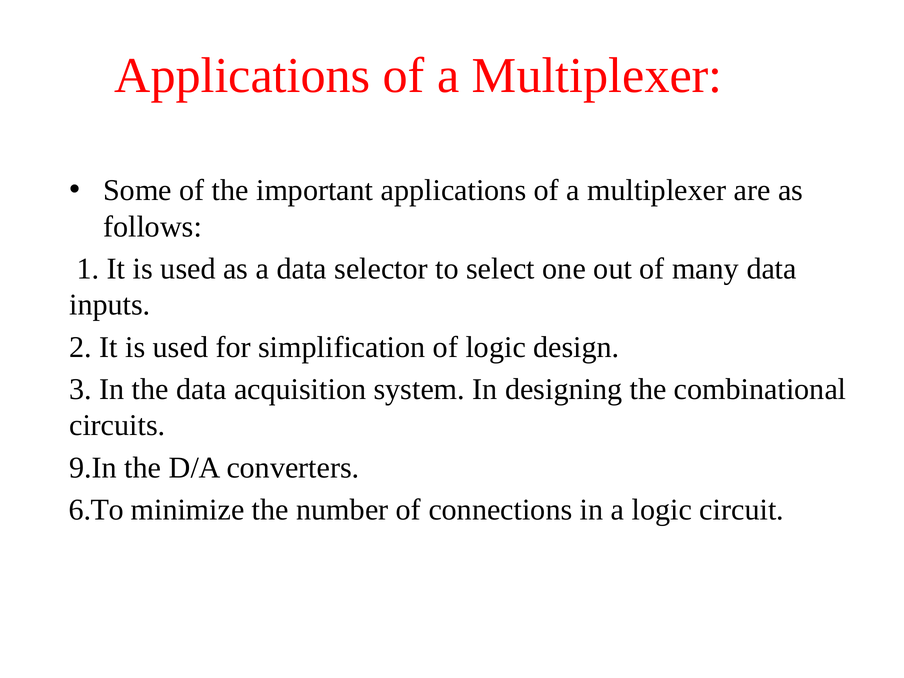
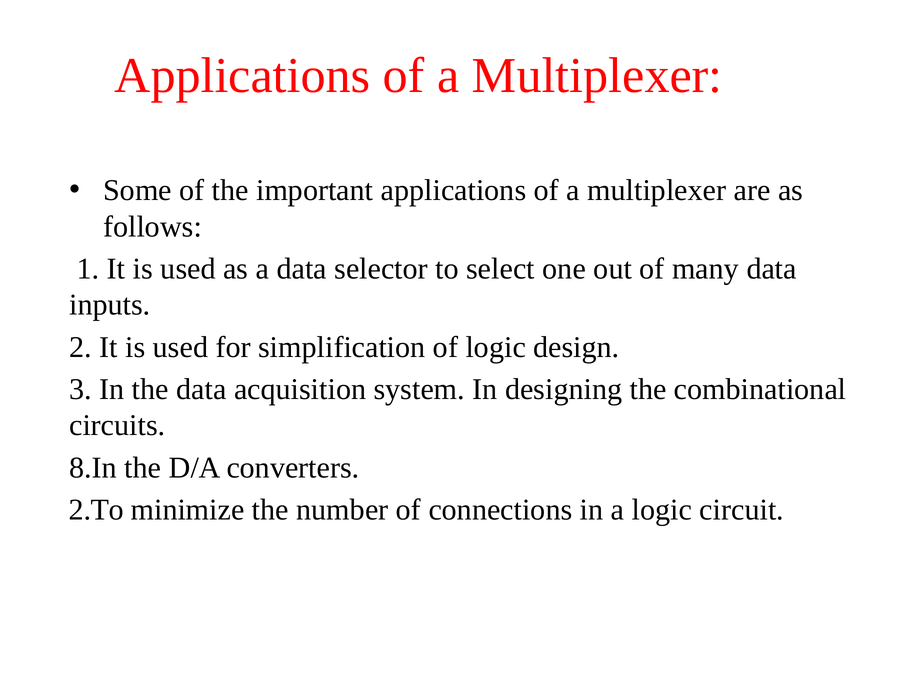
9.In: 9.In -> 8.In
6.To: 6.To -> 2.To
